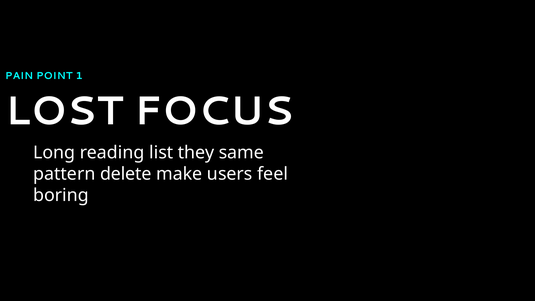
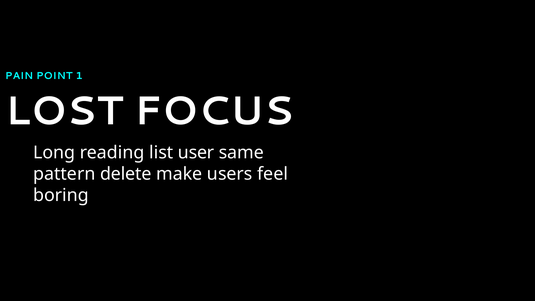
they: they -> user
